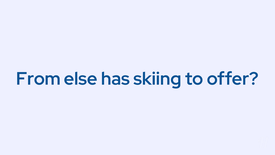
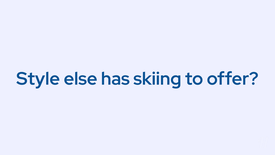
From: From -> Style
